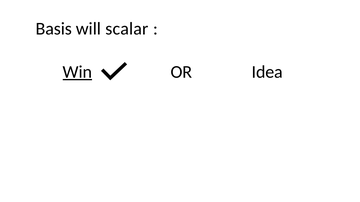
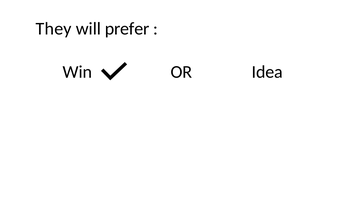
Basis: Basis -> They
scalar: scalar -> prefer
Win underline: present -> none
